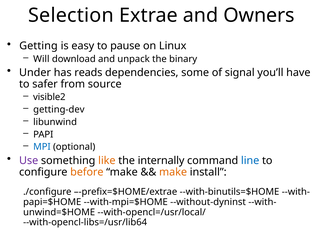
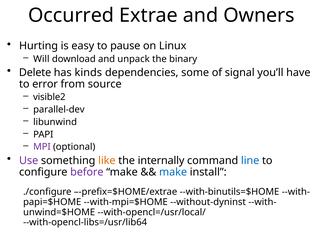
Selection: Selection -> Occurred
Getting: Getting -> Hurting
Under: Under -> Delete
reads: reads -> kinds
safer: safer -> error
getting-dev: getting-dev -> parallel-dev
MPI colour: blue -> purple
before colour: orange -> purple
make at (173, 172) colour: orange -> blue
